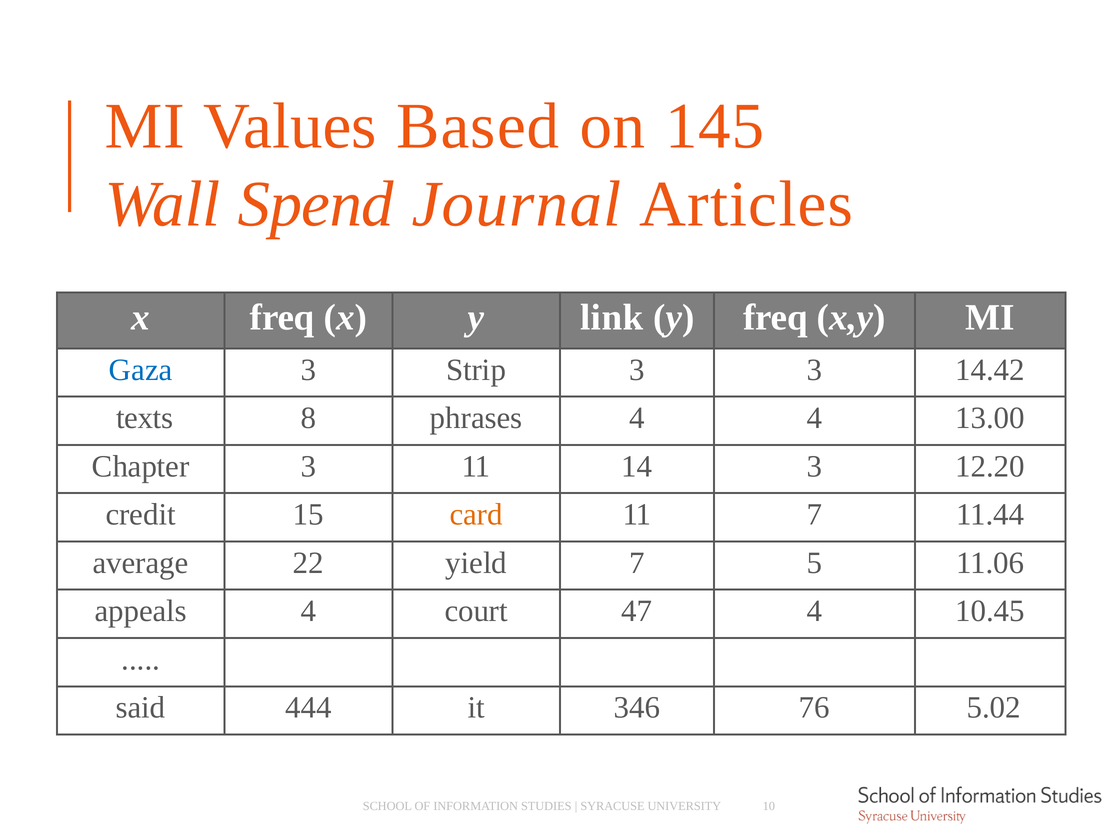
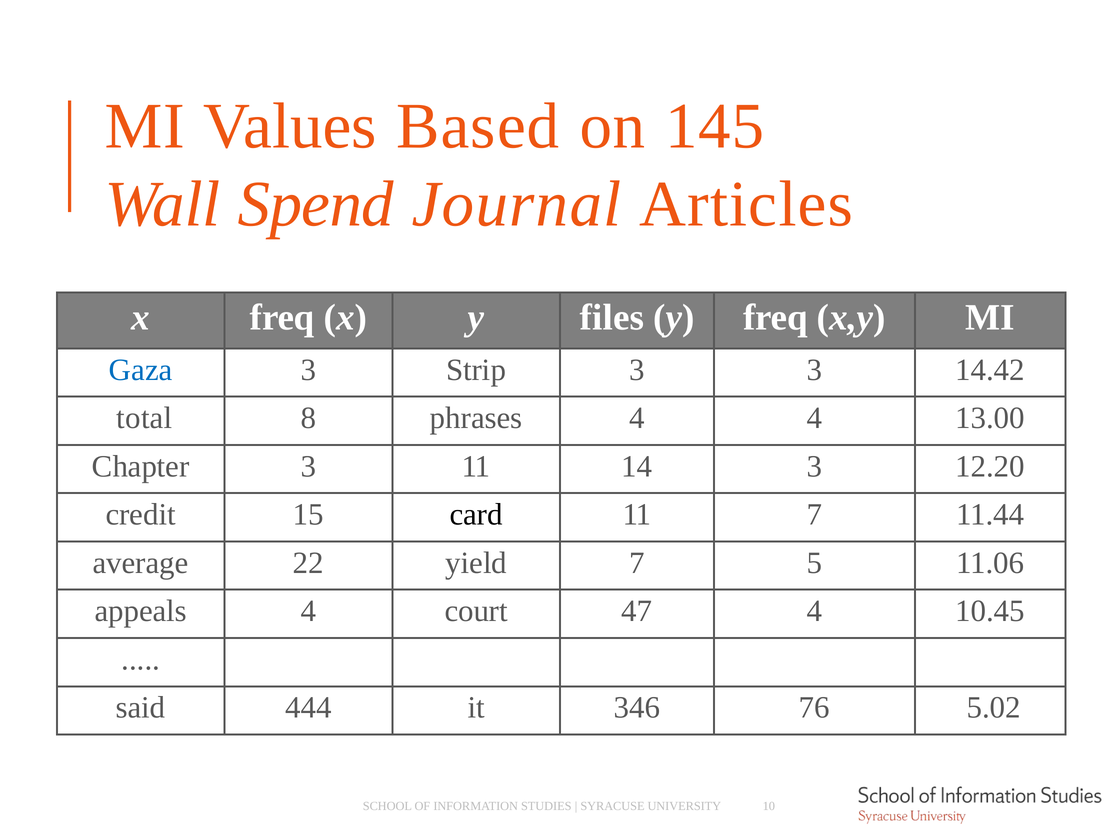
link: link -> files
texts: texts -> total
card colour: orange -> black
